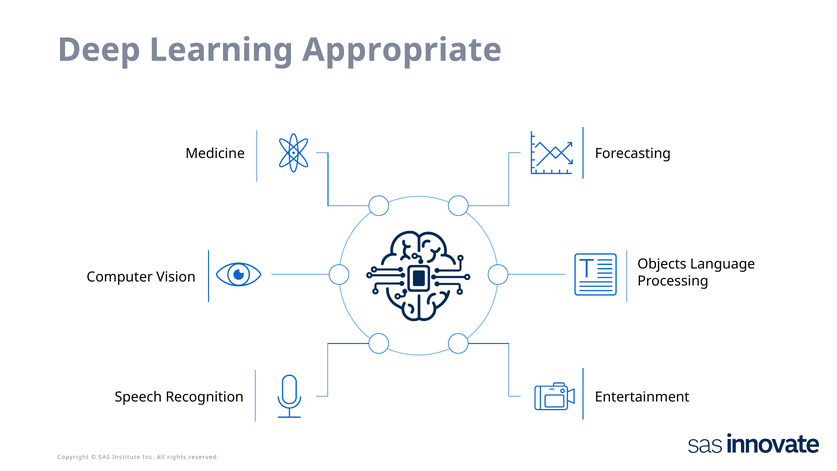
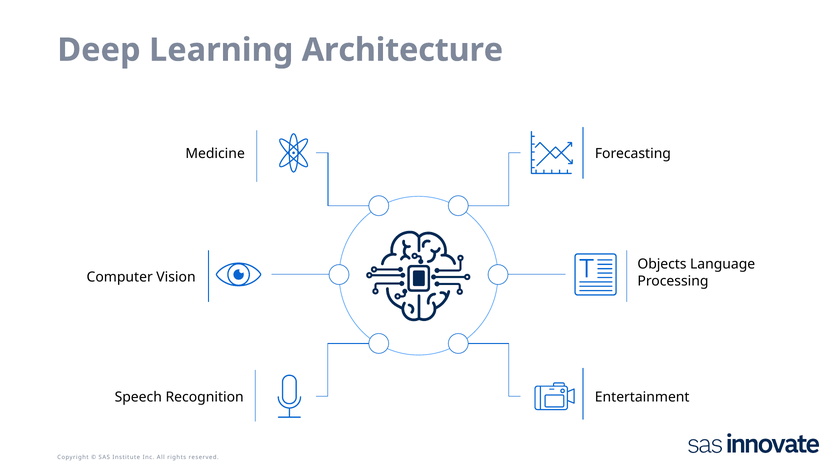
Appropriate: Appropriate -> Architecture
